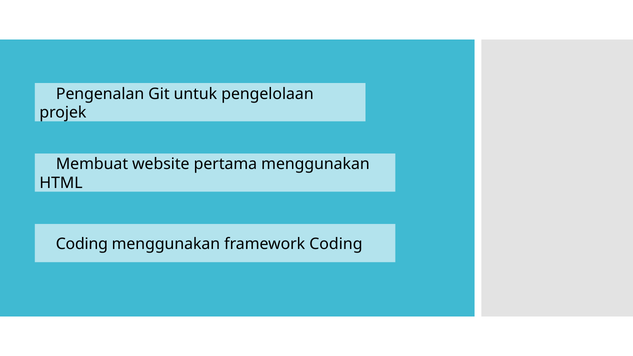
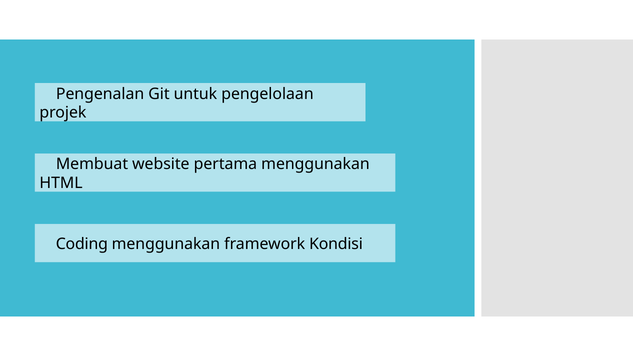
framework Coding: Coding -> Kondisi
